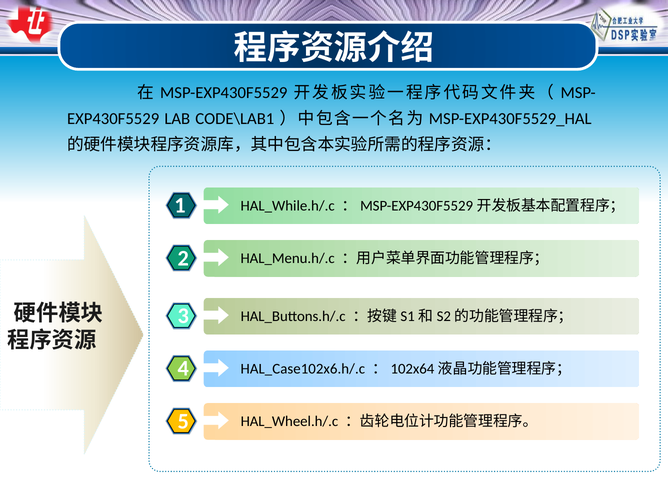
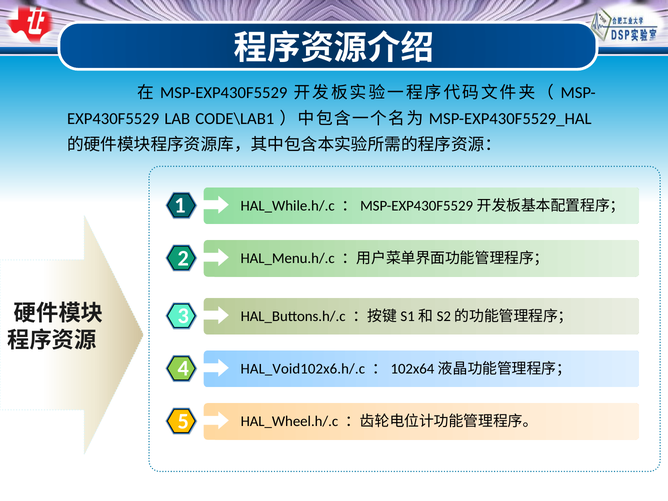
HAL_Case102x6.h/.c: HAL_Case102x6.h/.c -> HAL_Void102x6.h/.c
